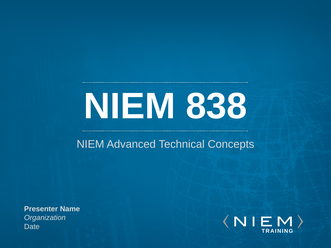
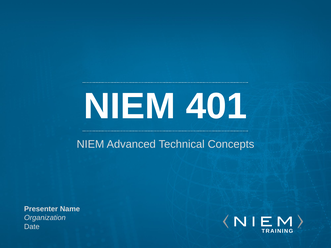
838: 838 -> 401
